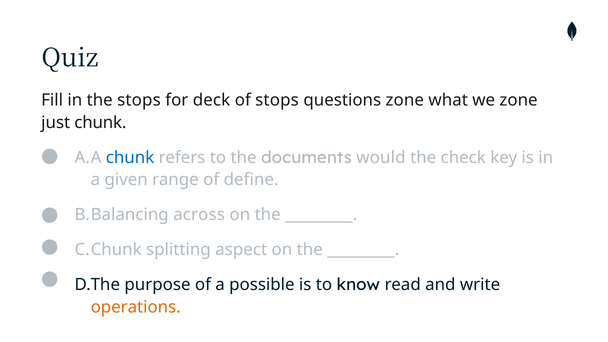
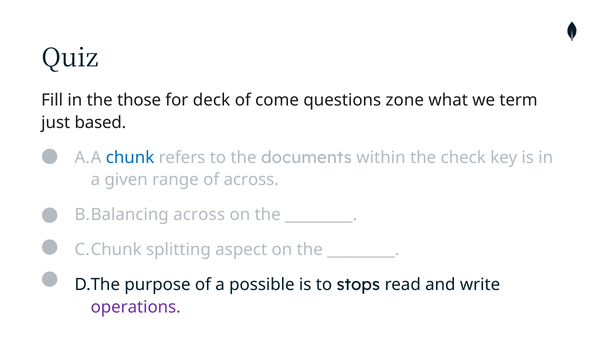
the stops: stops -> those
of stops: stops -> come
we zone: zone -> term
just chunk: chunk -> based
would: would -> within
of define: define -> across
know: know -> stops
operations colour: orange -> purple
